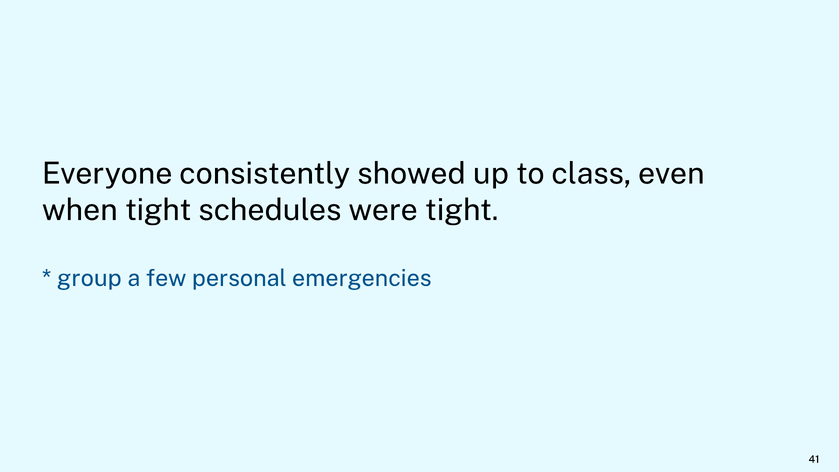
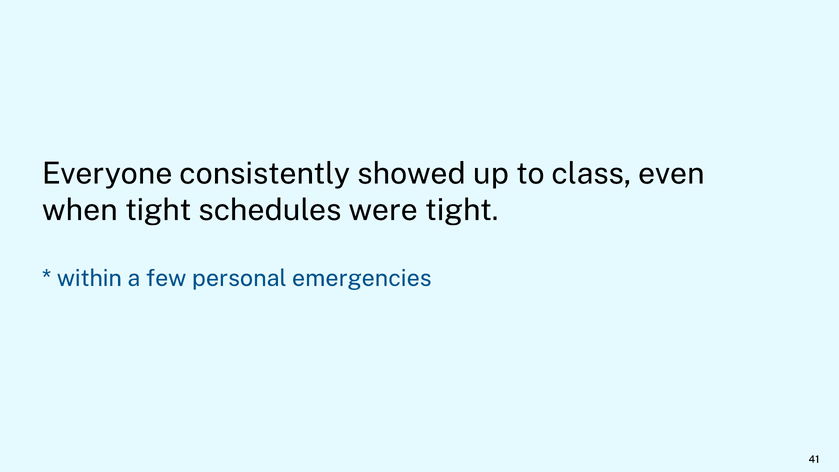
group: group -> within
